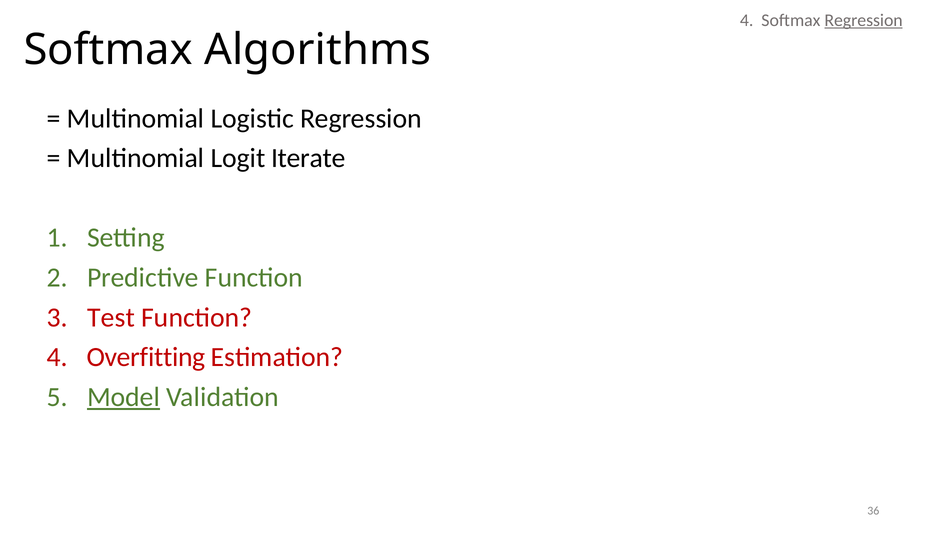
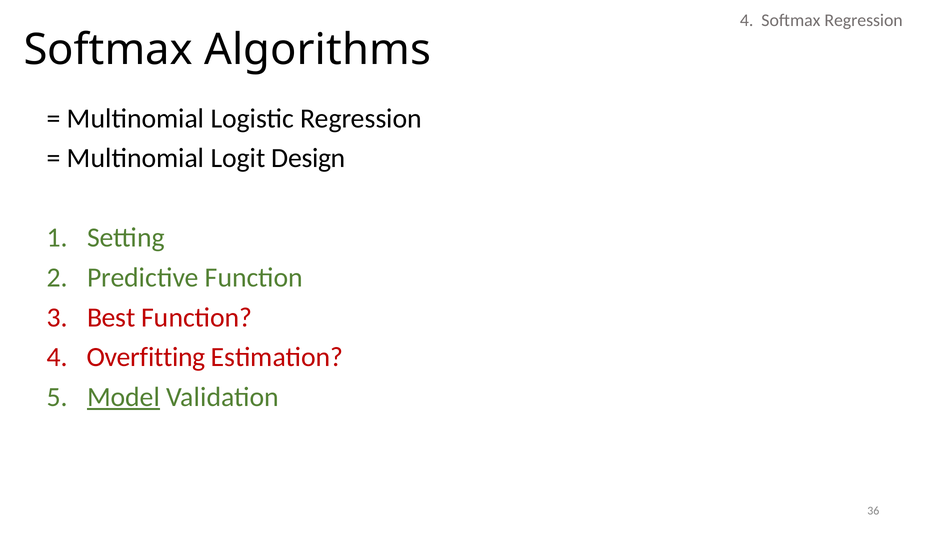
Regression at (864, 20) underline: present -> none
Iterate: Iterate -> Design
Test: Test -> Best
